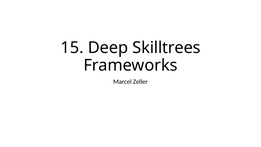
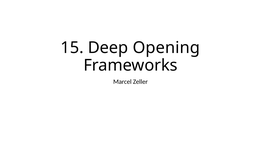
Skilltrees: Skilltrees -> Opening
